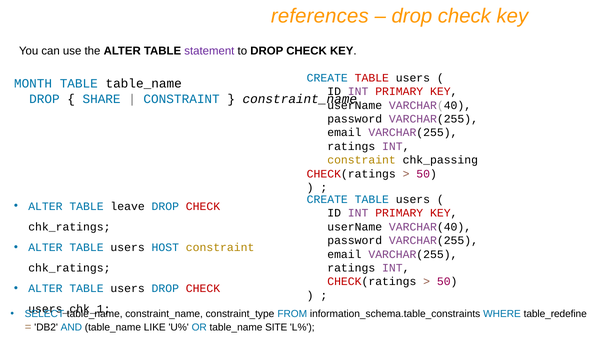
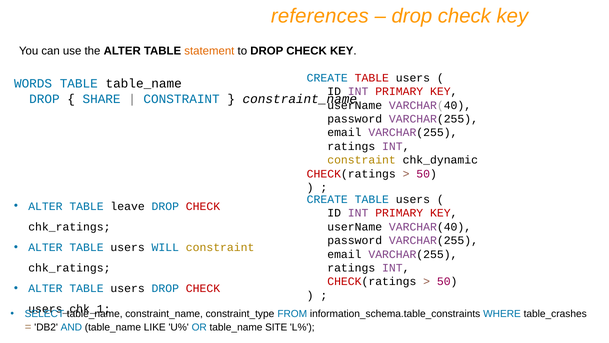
statement colour: purple -> orange
MONTH: MONTH -> WORDS
chk_passing: chk_passing -> chk_dynamic
HOST: HOST -> WILL
table_redefine: table_redefine -> table_crashes
